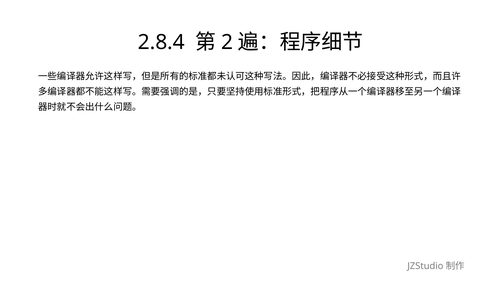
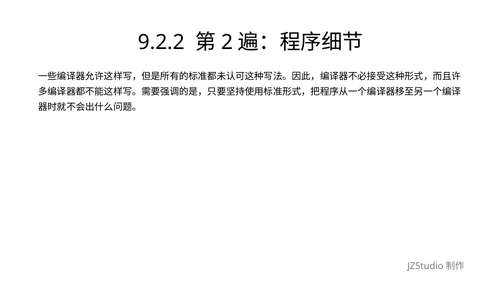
2.8.4: 2.8.4 -> 9.2.2
